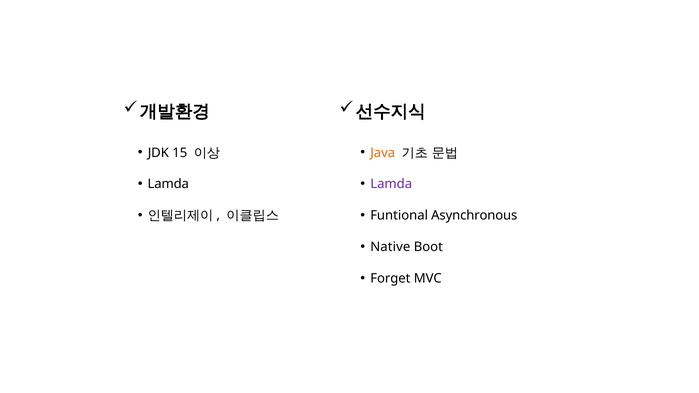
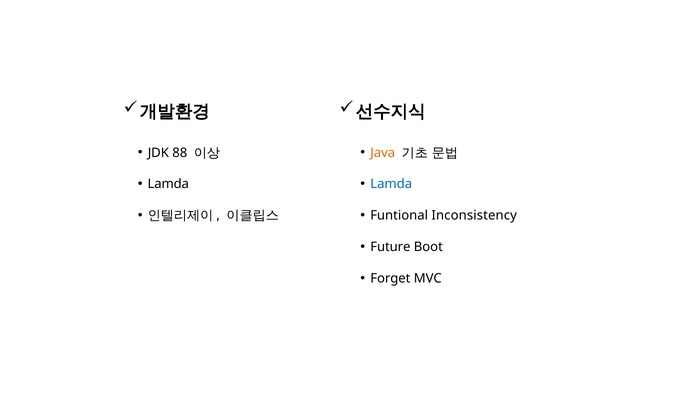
15: 15 -> 88
Lamda at (391, 184) colour: purple -> blue
Asynchronous: Asynchronous -> Inconsistency
Native: Native -> Future
